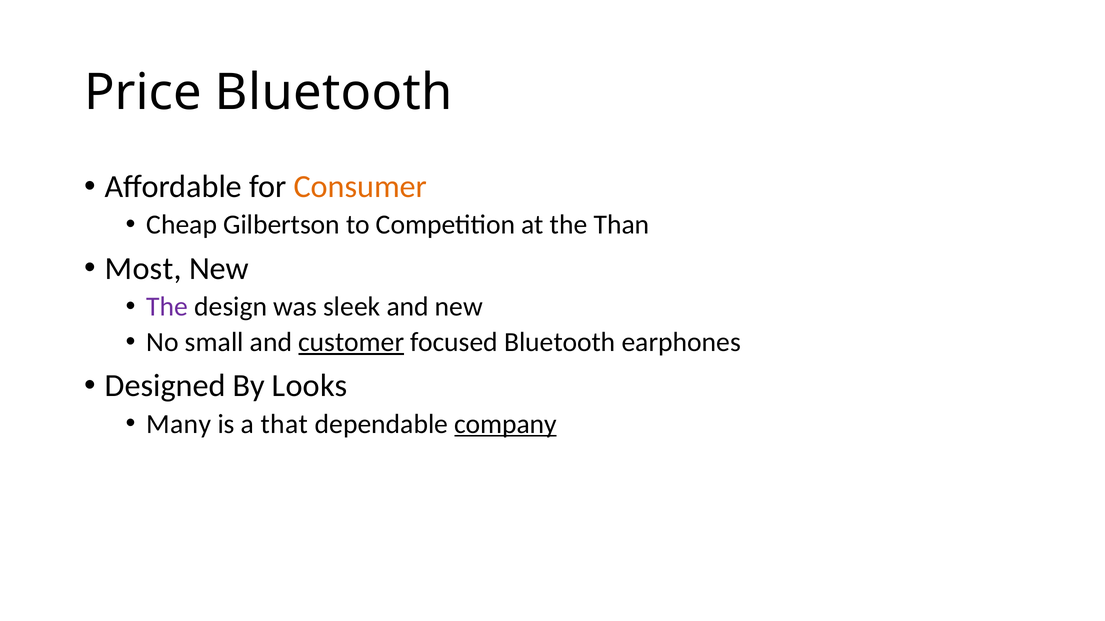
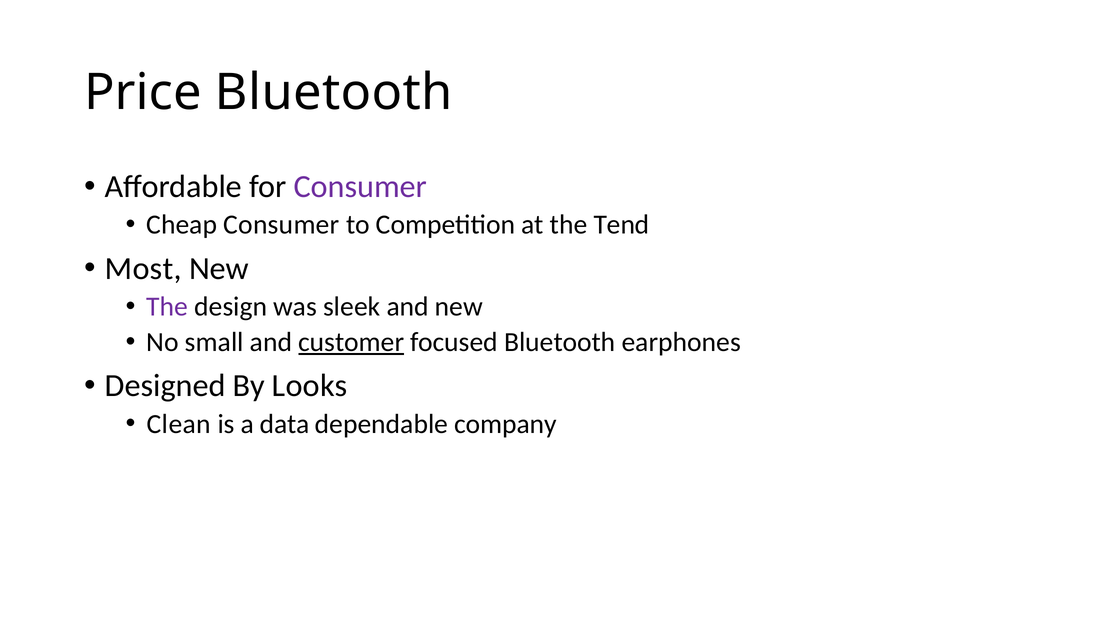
Consumer at (360, 187) colour: orange -> purple
Cheap Gilbertson: Gilbertson -> Consumer
Than: Than -> Tend
Many: Many -> Clean
that: that -> data
company underline: present -> none
